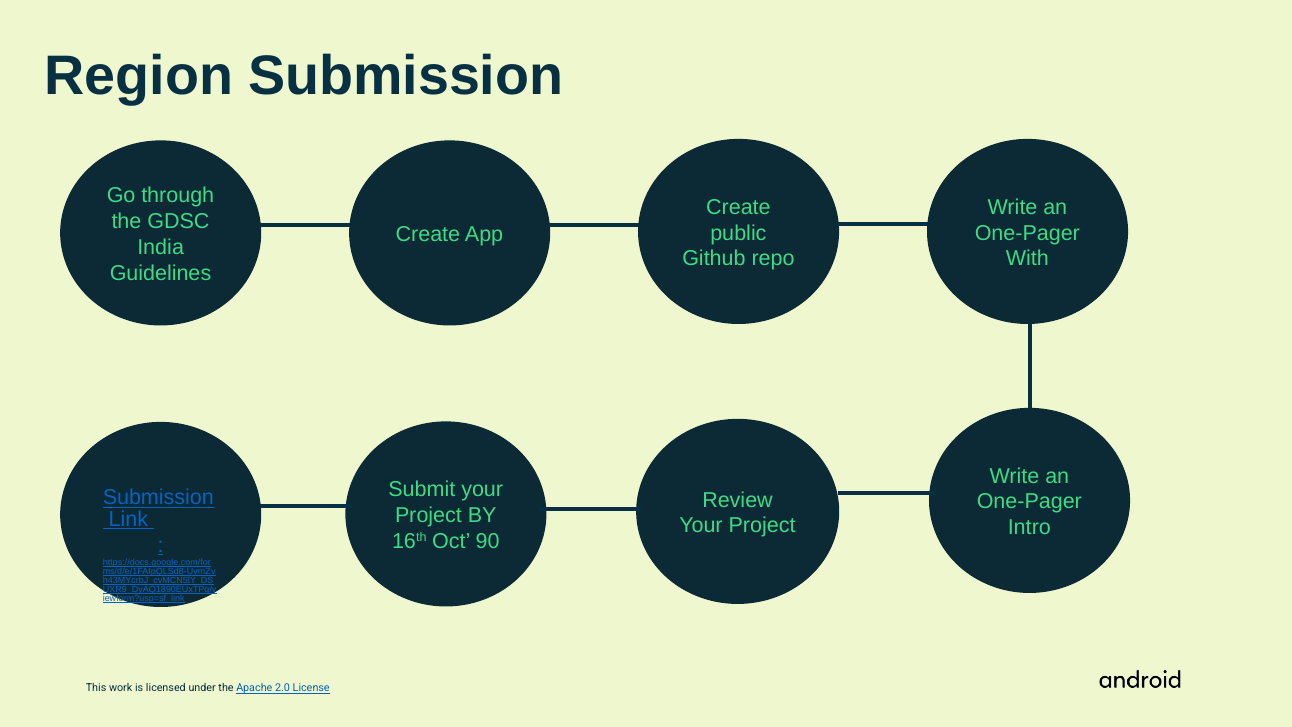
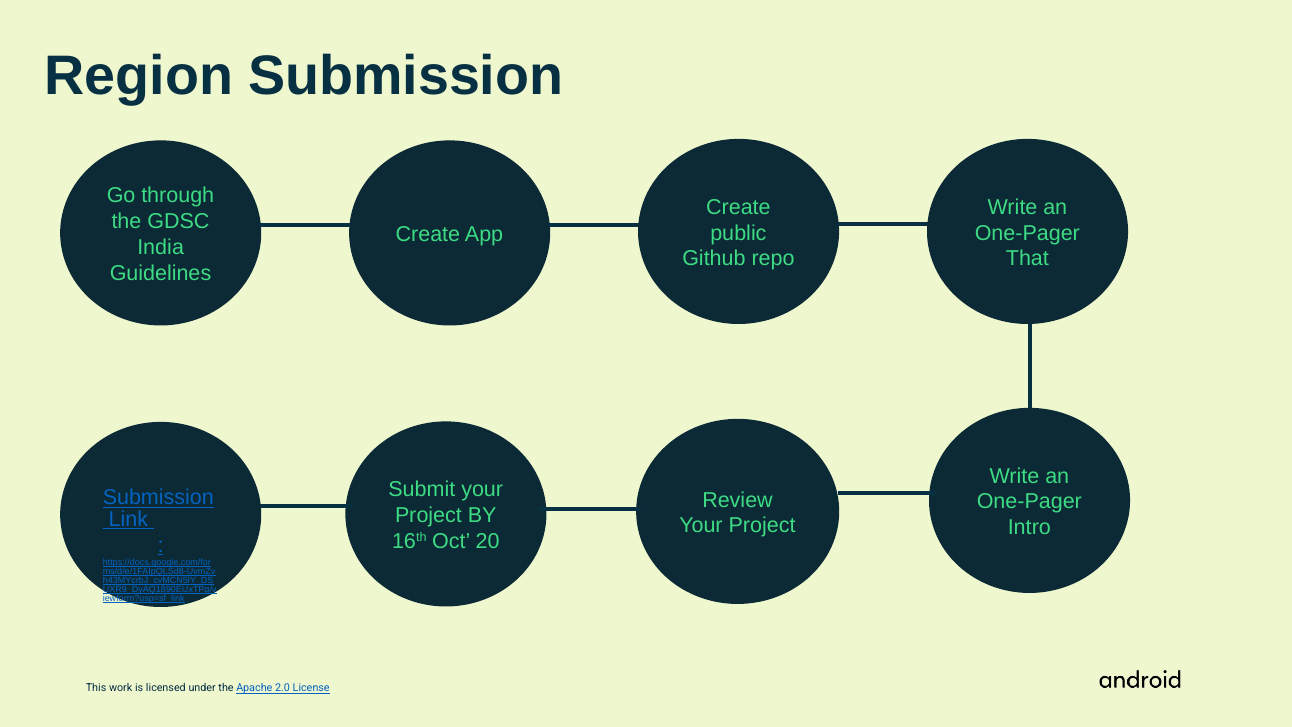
With: With -> That
90: 90 -> 20
